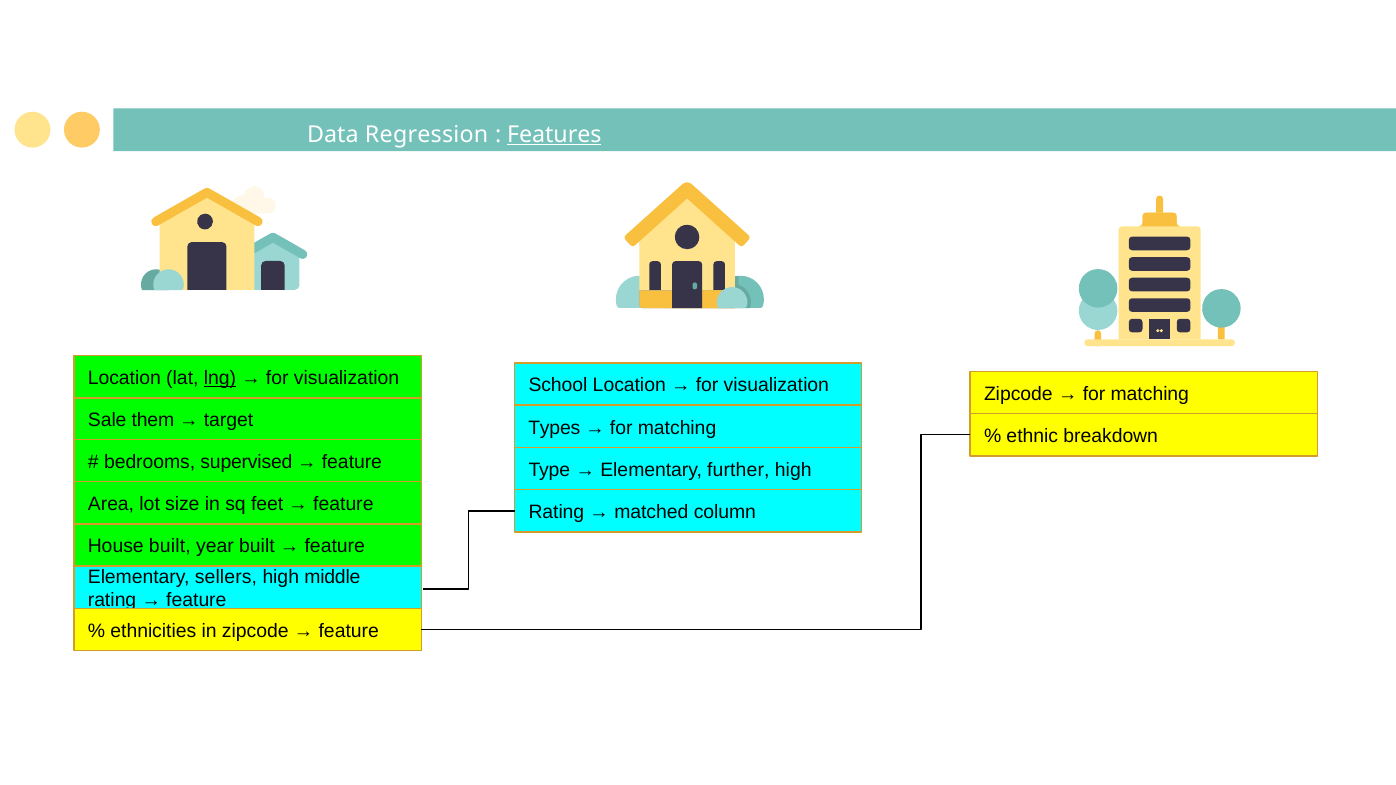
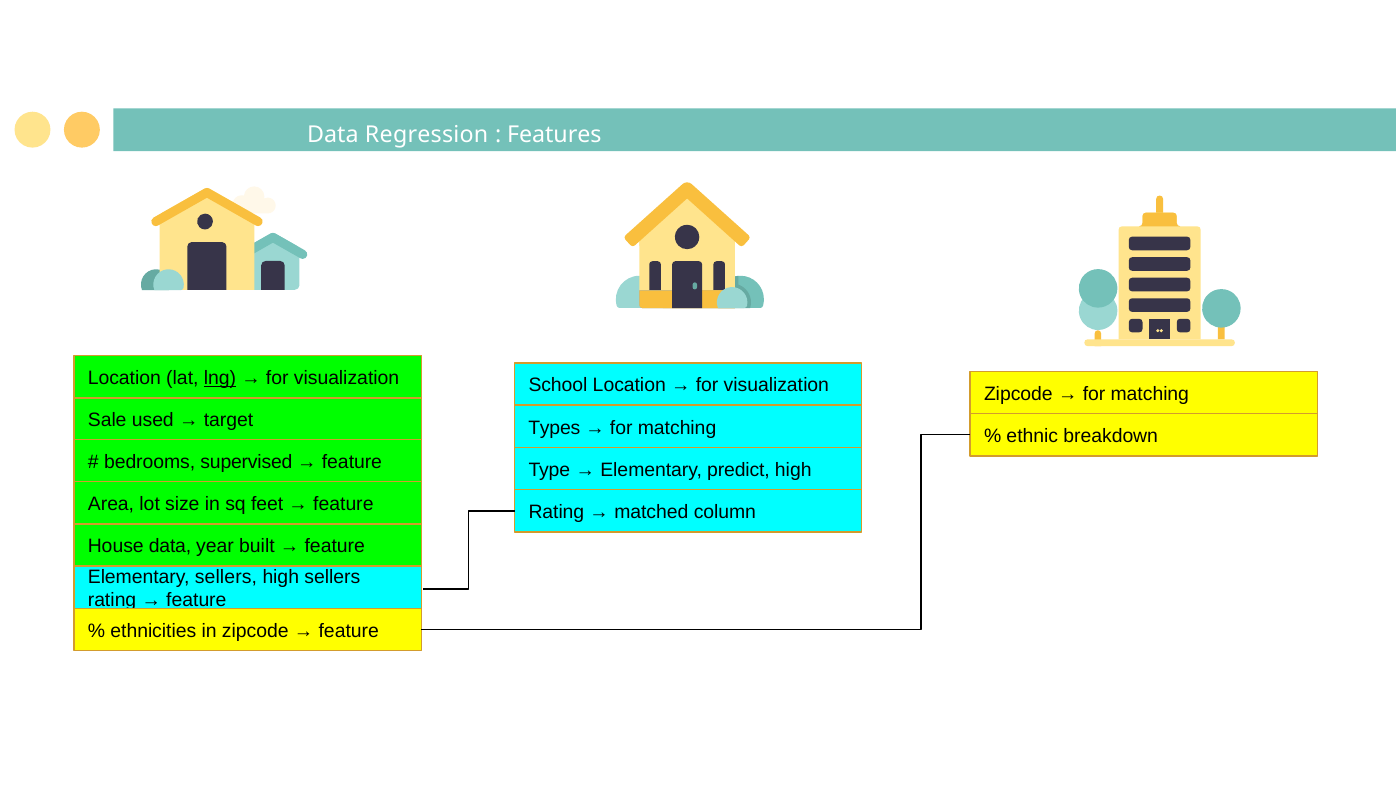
Features underline: present -> none
them: them -> used
further: further -> predict
House built: built -> data
high middle: middle -> sellers
